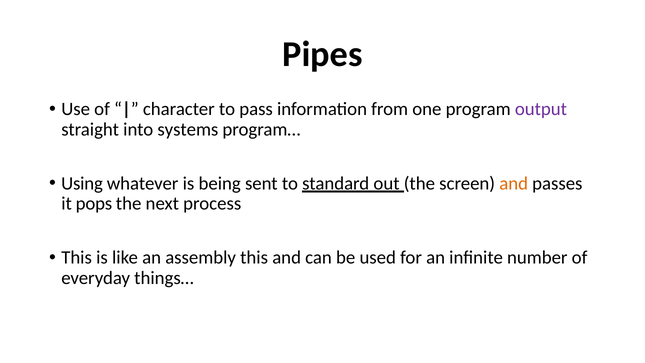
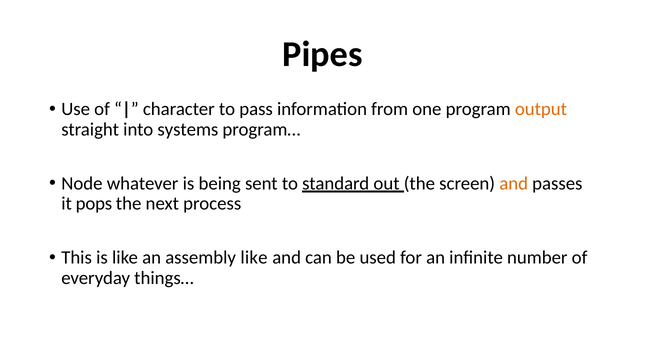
output colour: purple -> orange
Using: Using -> Node
assembly this: this -> like
